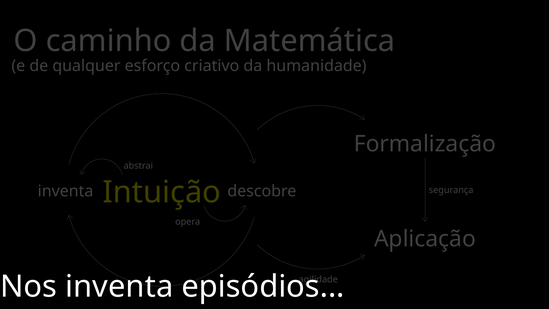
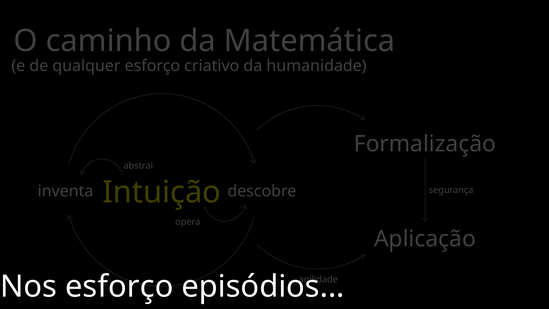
Nos inventa: inventa -> esforço
